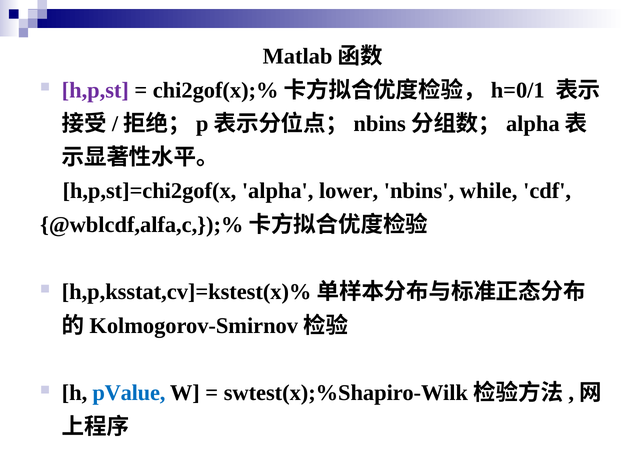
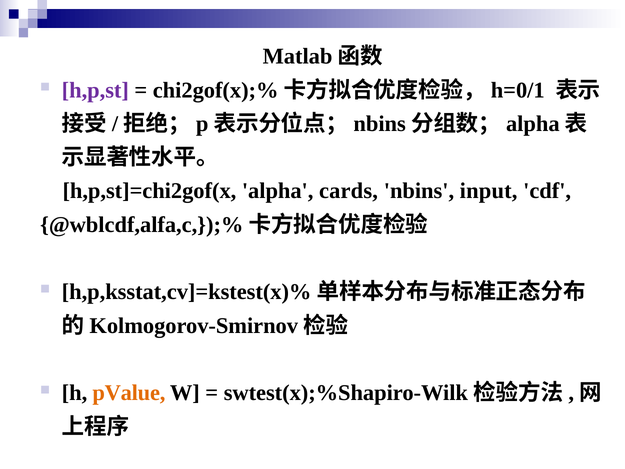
lower: lower -> cards
while: while -> input
pValue colour: blue -> orange
